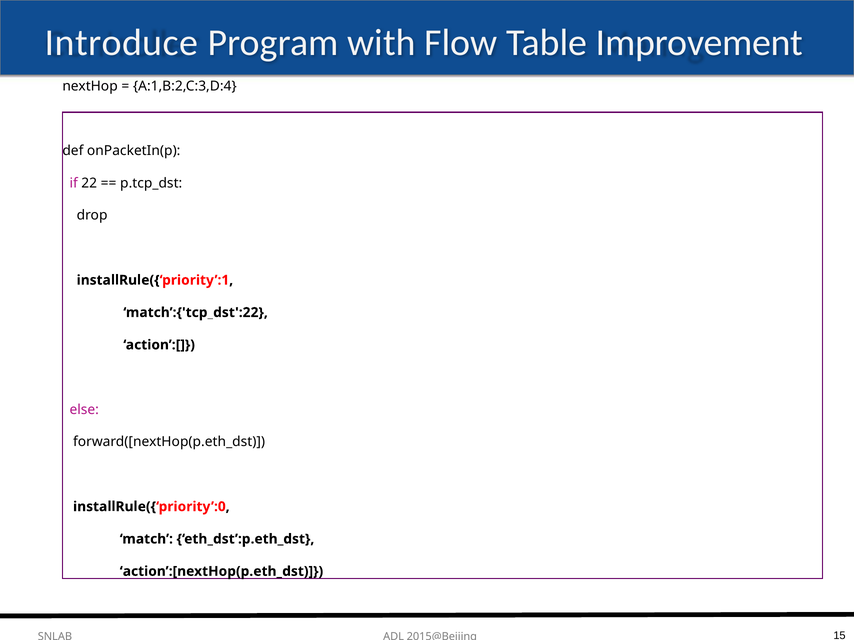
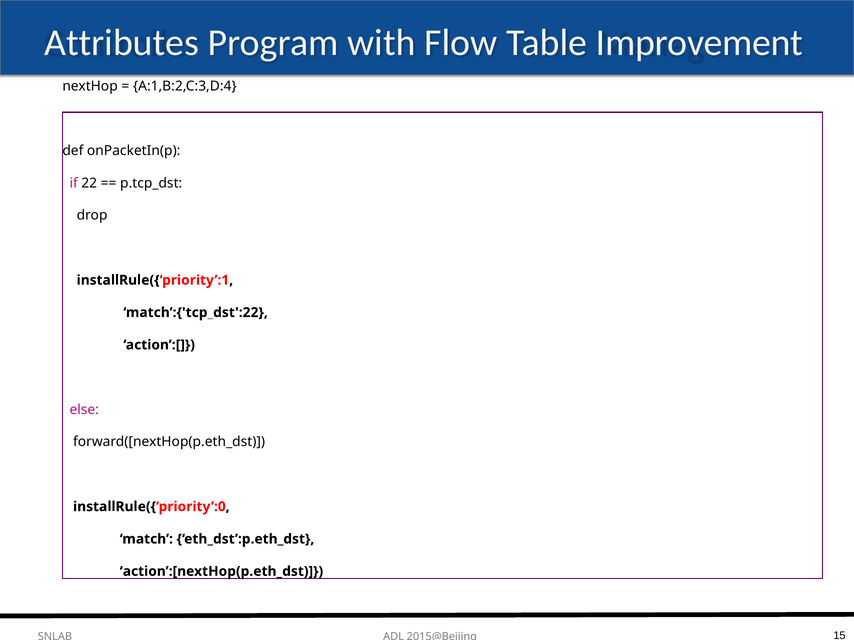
Introduce: Introduce -> Attributes
